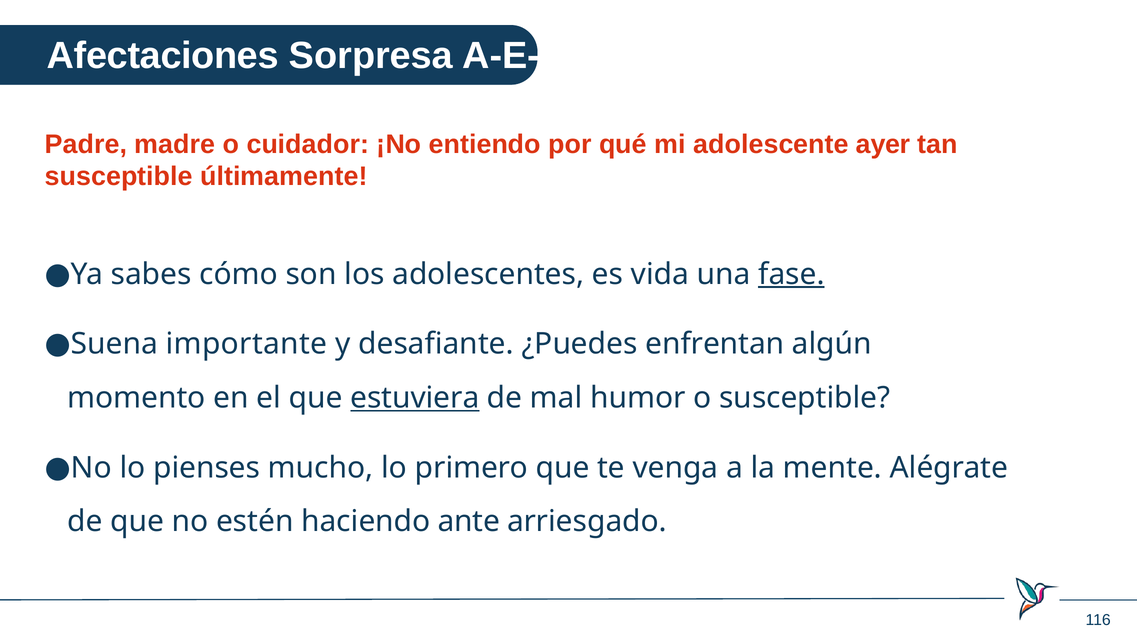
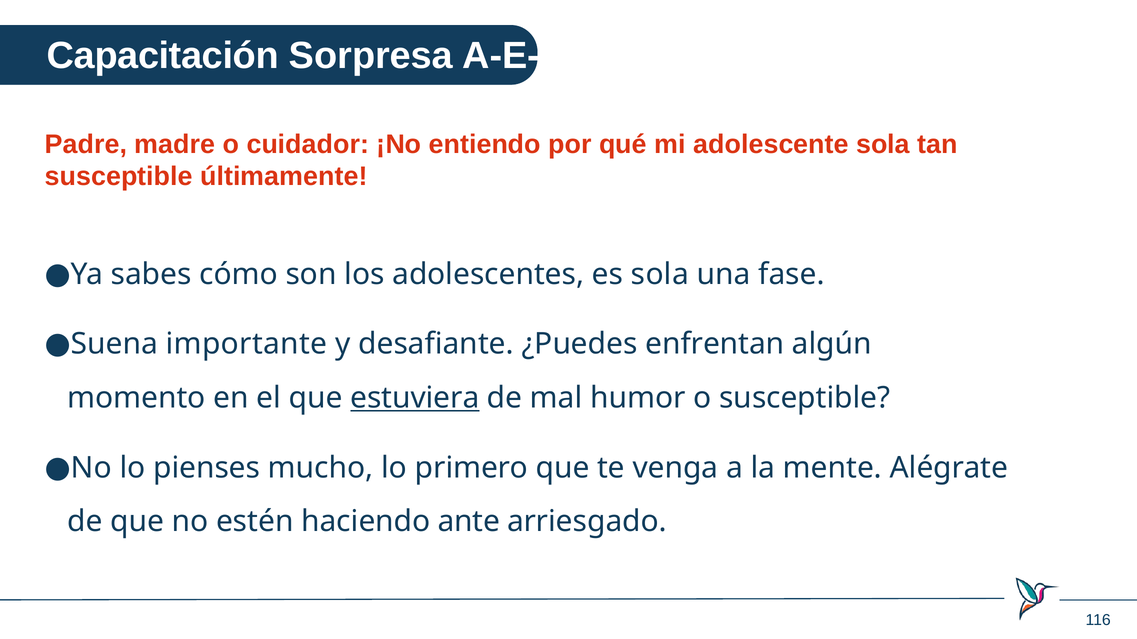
Afectaciones: Afectaciones -> Capacitación
adolescente ayer: ayer -> sola
es vida: vida -> sola
fase underline: present -> none
